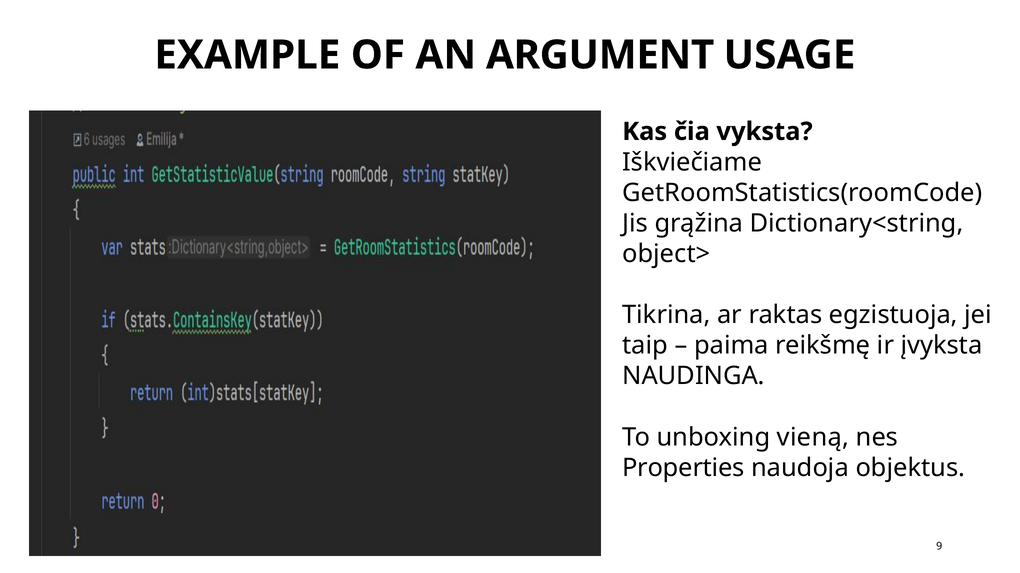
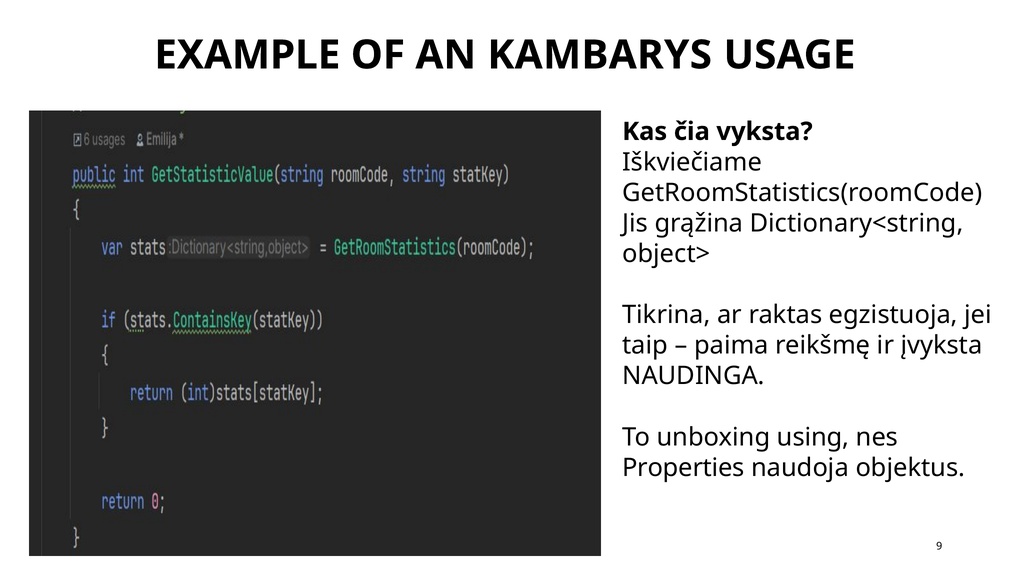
ARGUMENT: ARGUMENT -> KAMBARYS
vieną: vieną -> using
